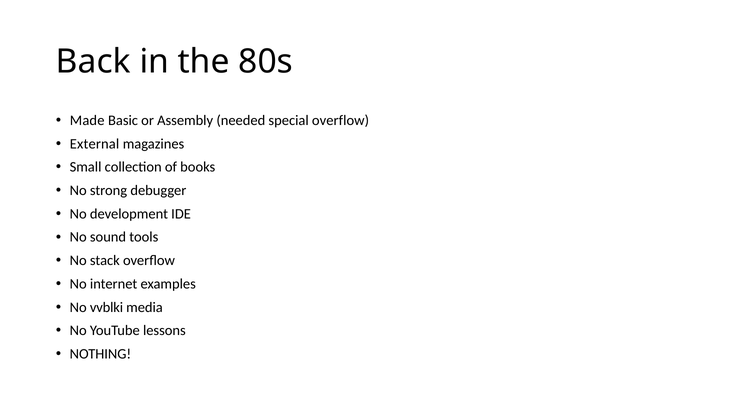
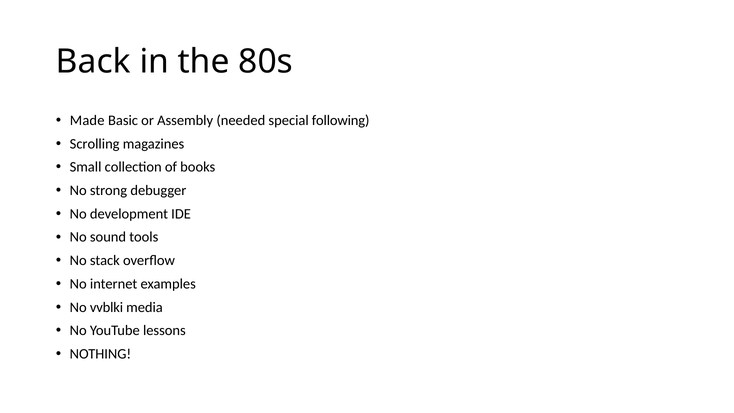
special overflow: overflow -> following
External: External -> Scrolling
